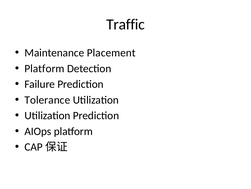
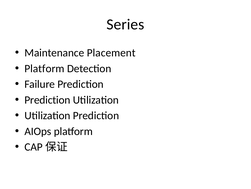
Traffic: Traffic -> Series
Tolerance at (47, 100): Tolerance -> Prediction
